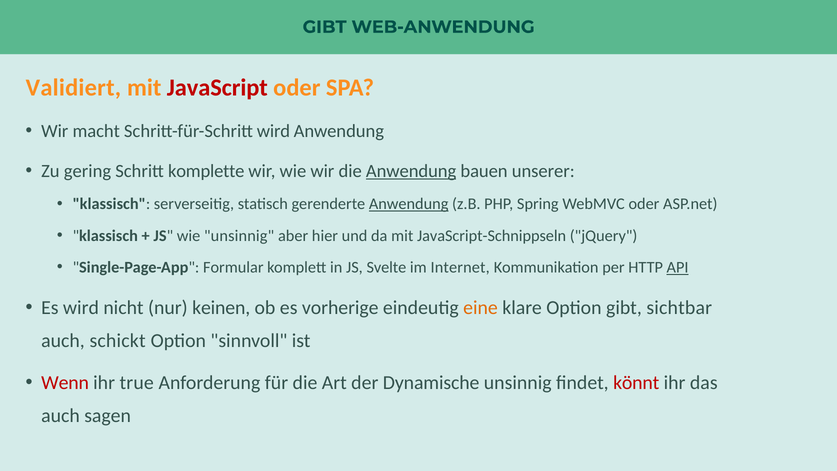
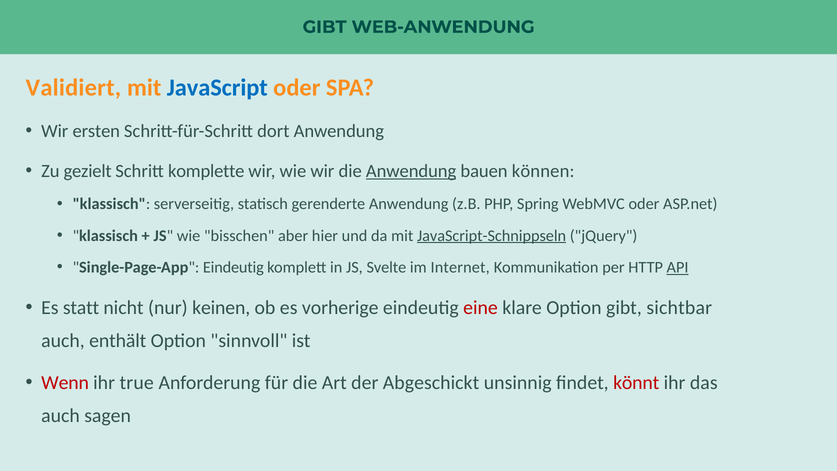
JavaScript colour: red -> blue
macht: macht -> ersten
Schritt-für-Schritt wird: wird -> dort
gering: gering -> gezielt
unserer: unserer -> können
Anwendung at (409, 204) underline: present -> none
wie unsinnig: unsinnig -> bisschen
JavaScript-Schnippseln underline: none -> present
Single-Page-App Formular: Formular -> Eindeutig
Es wird: wird -> statt
eine colour: orange -> red
schickt: schickt -> enthält
Dynamische: Dynamische -> Abgeschickt
